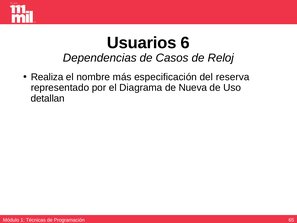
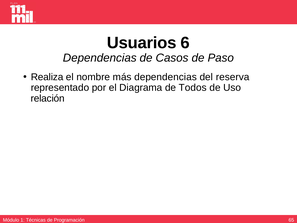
Reloj: Reloj -> Paso
más especificación: especificación -> dependencias
Nueva: Nueva -> Todos
detallan: detallan -> relación
